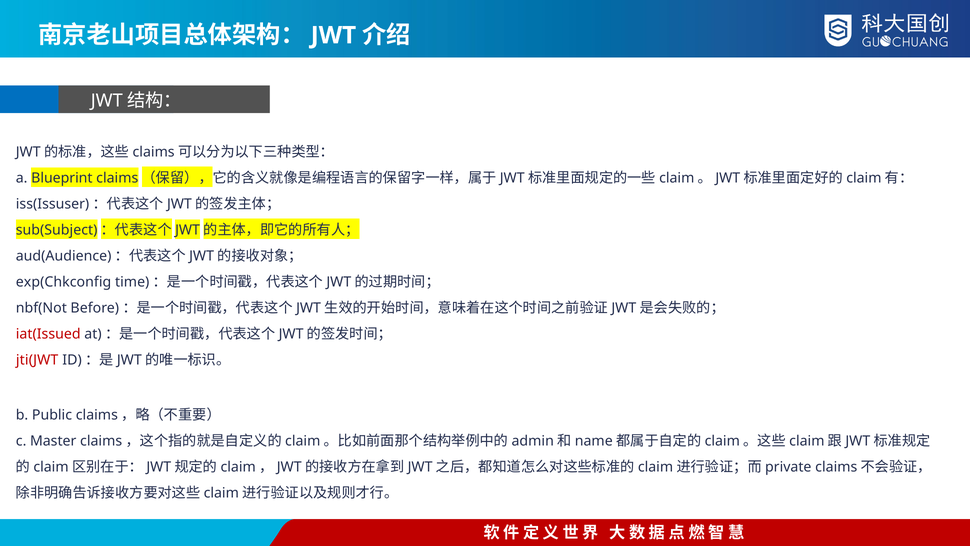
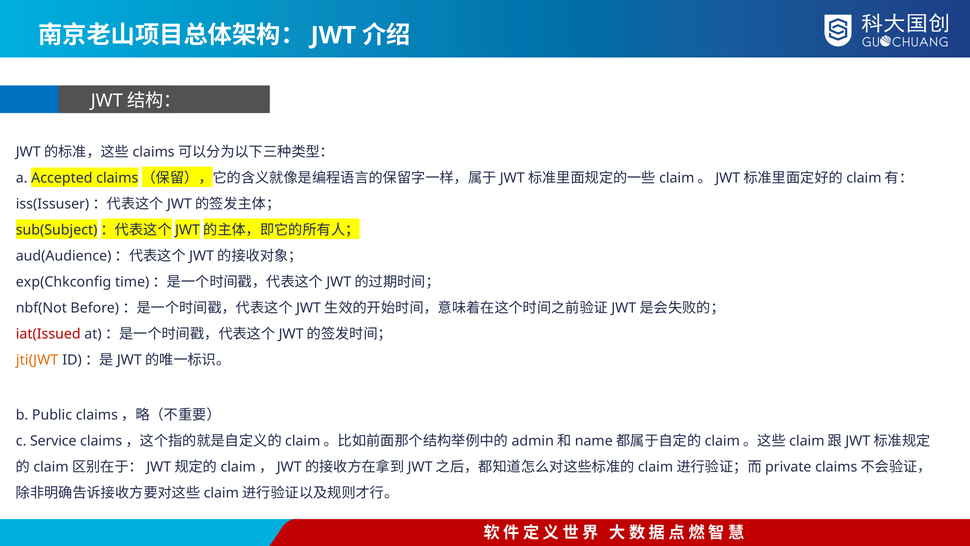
Blueprint: Blueprint -> Accepted
jti(JWT colour: red -> orange
Master: Master -> Service
